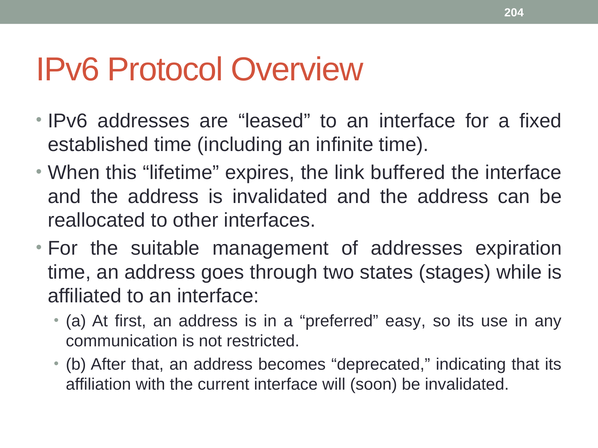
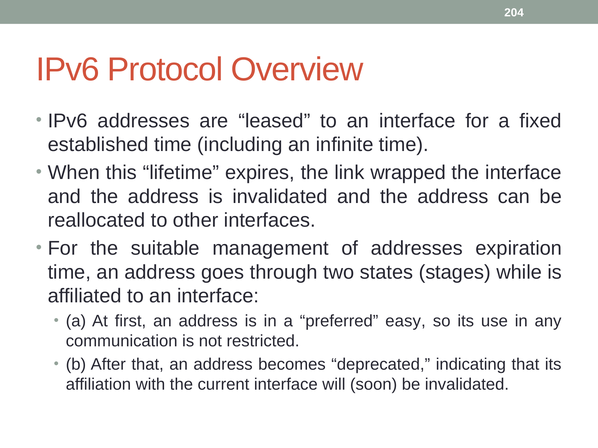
buffered: buffered -> wrapped
